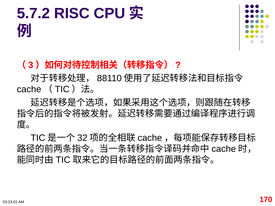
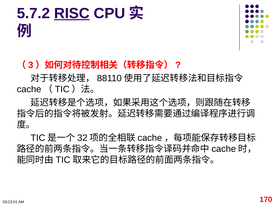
RISC underline: none -> present
